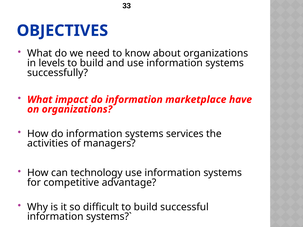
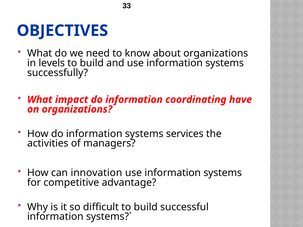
marketplace: marketplace -> coordinating
technology: technology -> innovation
